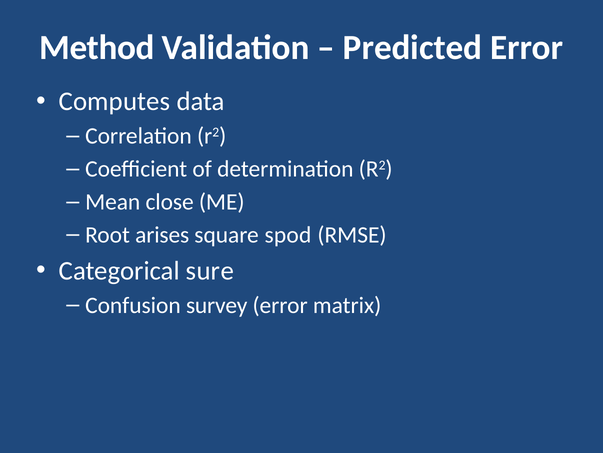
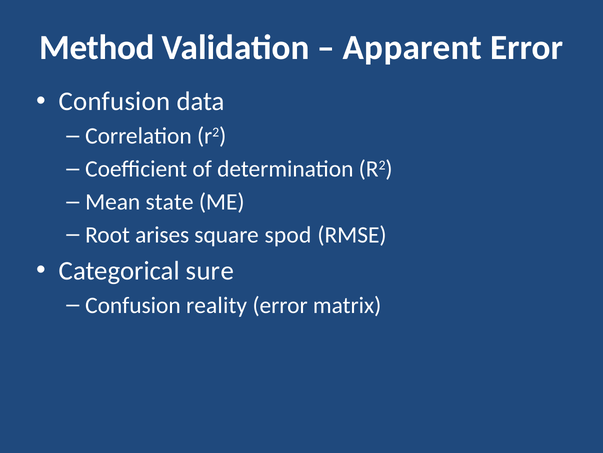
Predicted: Predicted -> Apparent
Computes at (115, 101): Computes -> Confusion
close: close -> state
survey: survey -> reality
